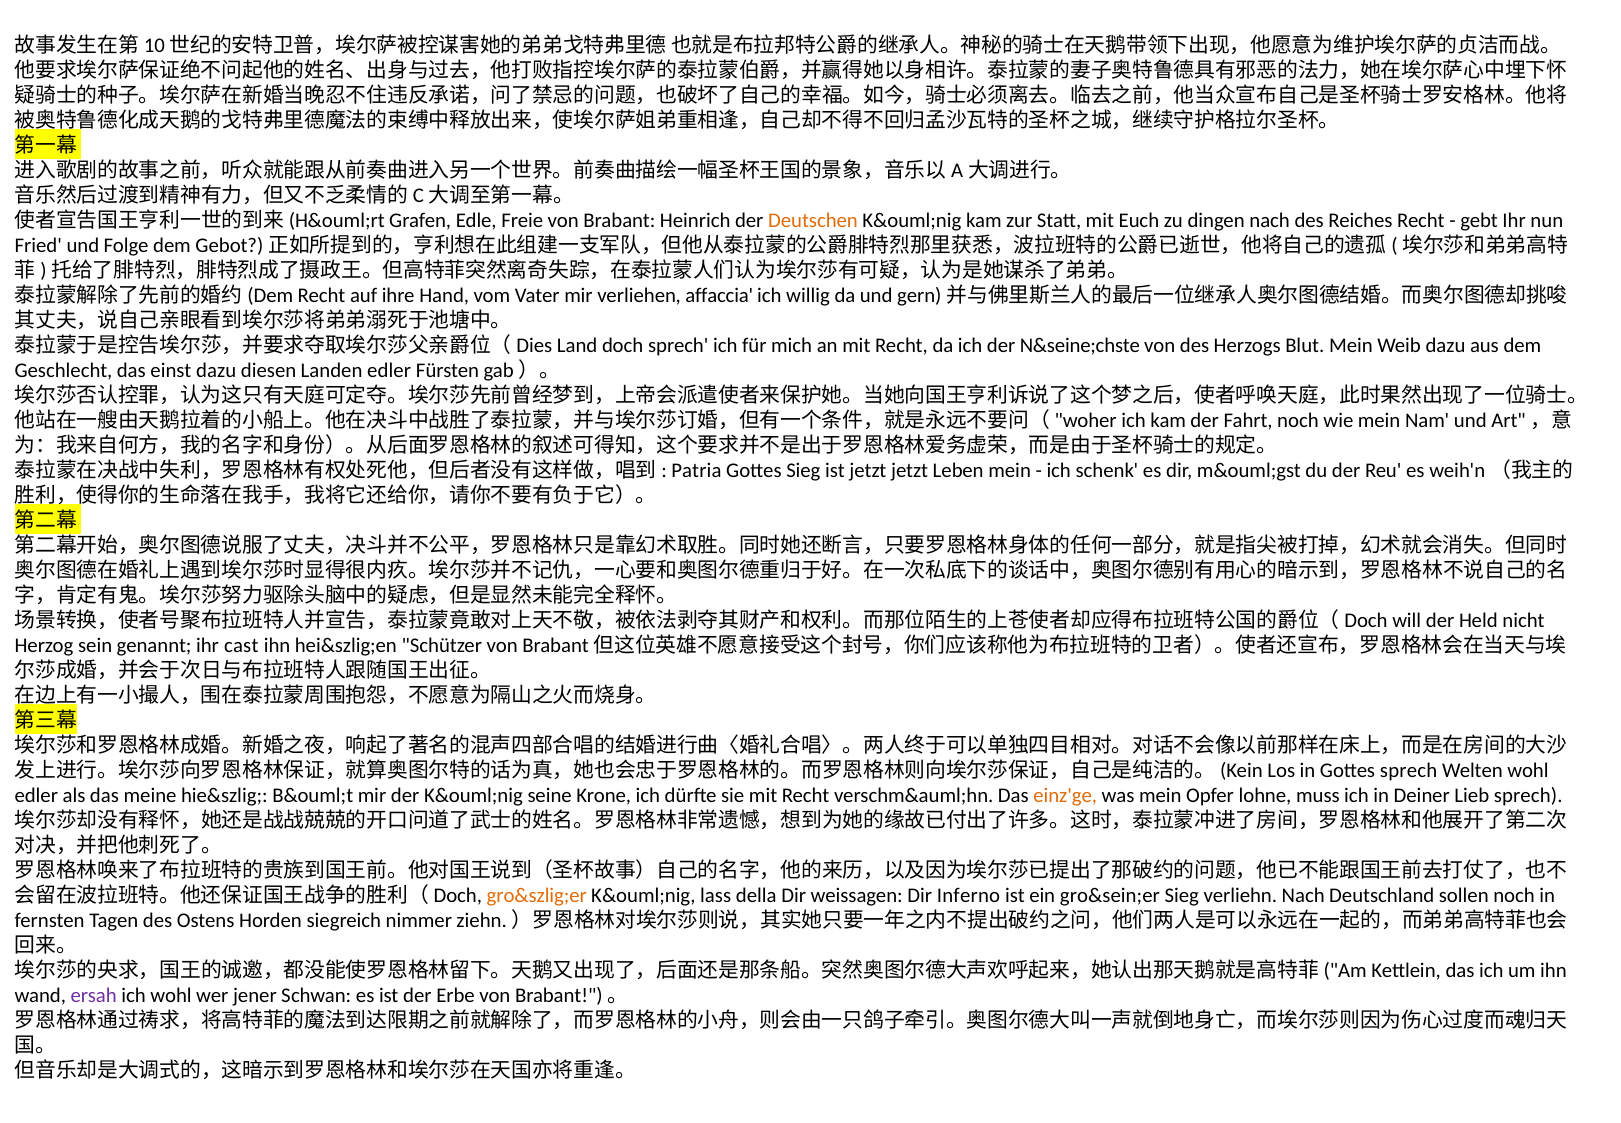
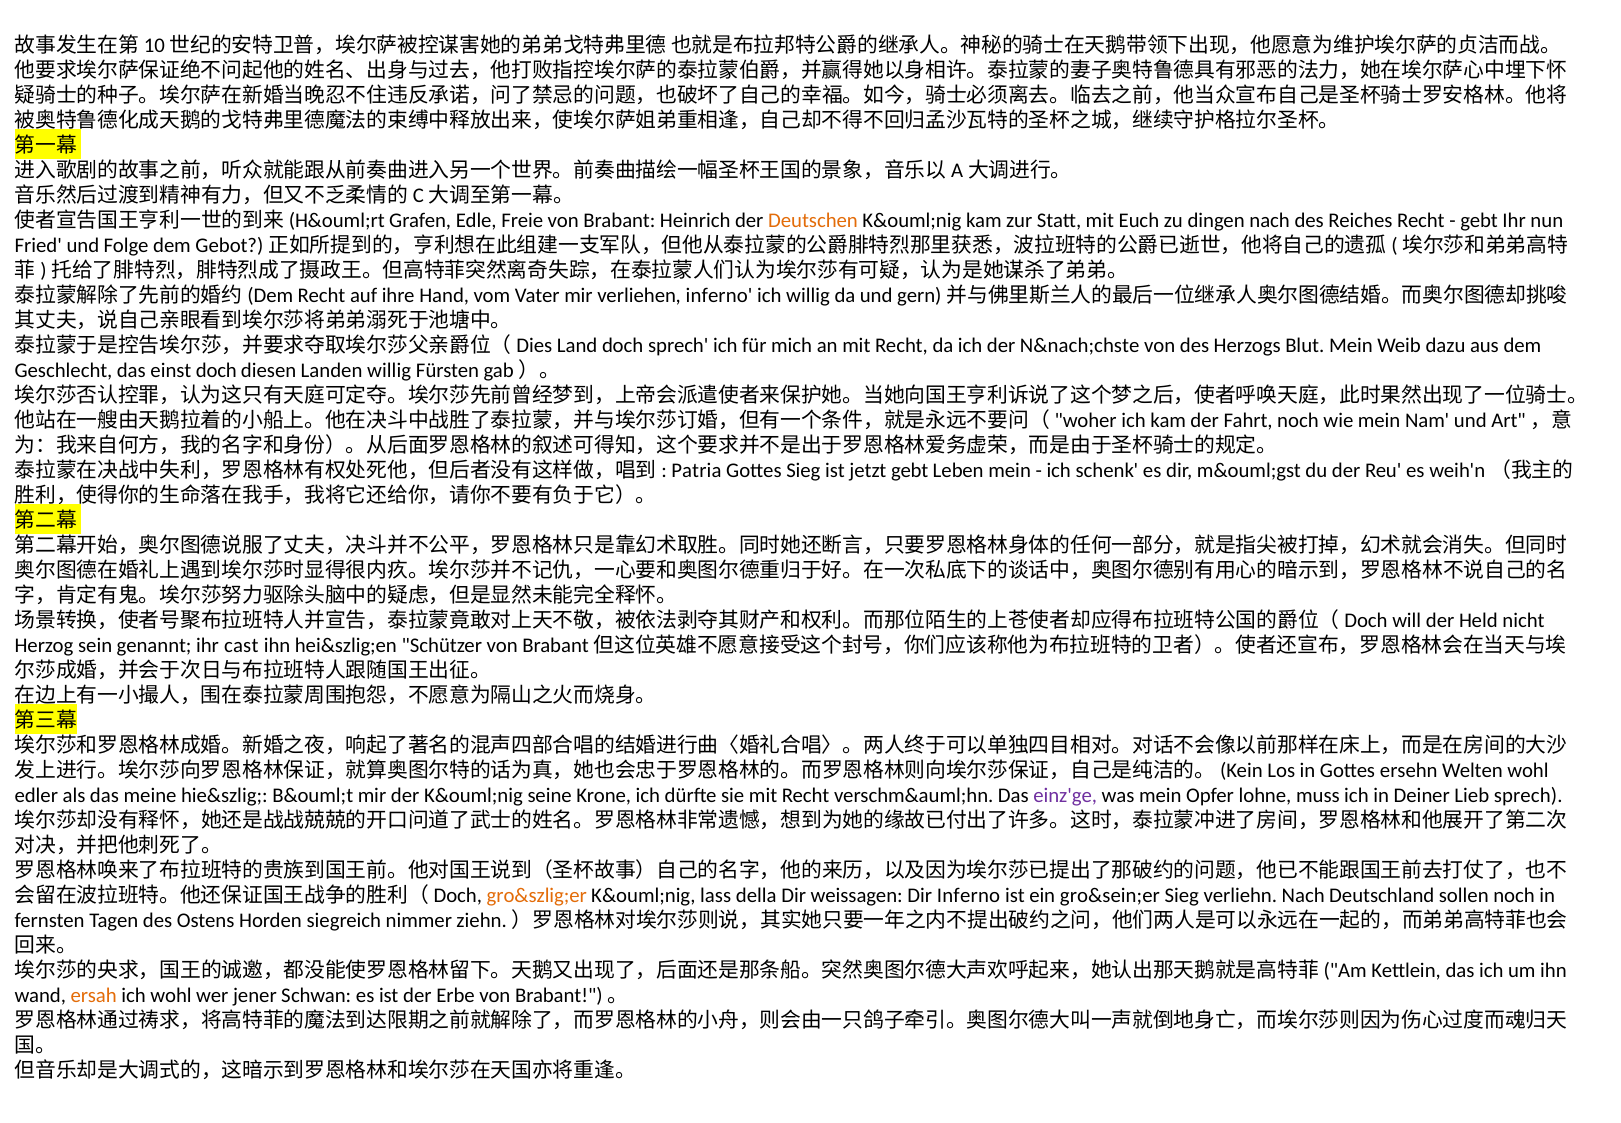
verliehen affaccia: affaccia -> inferno
N&seine;chste: N&seine;chste -> N&nach;chste
einst dazu: dazu -> doch
Landen edler: edler -> willig
jetzt jetzt: jetzt -> gebt
Gottes sprech: sprech -> ersehn
einz'ge colour: orange -> purple
ersah colour: purple -> orange
